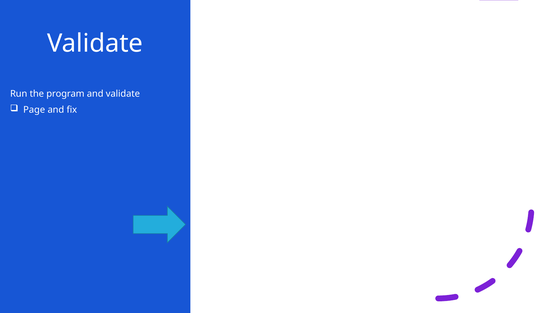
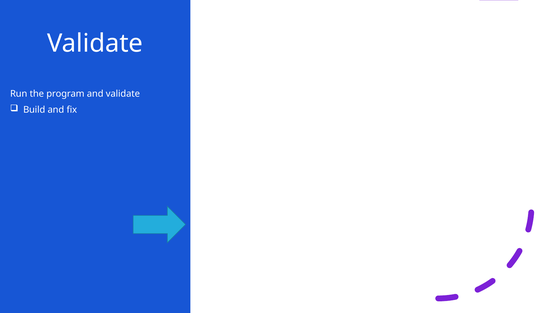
Page: Page -> Build
